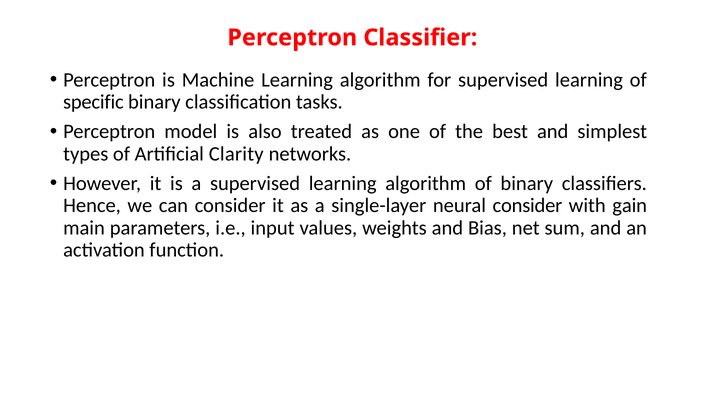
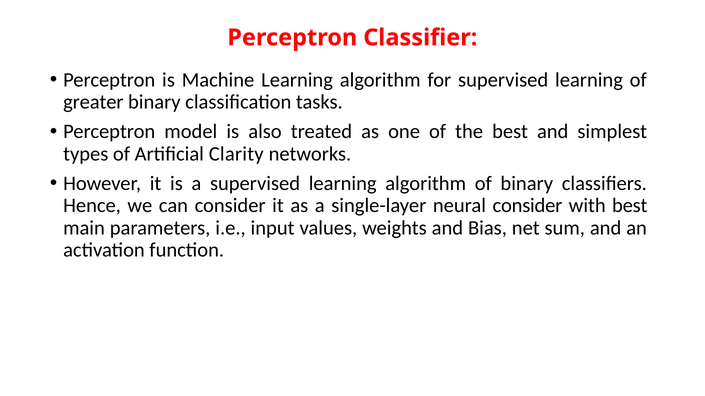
specific: specific -> greater
with gain: gain -> best
